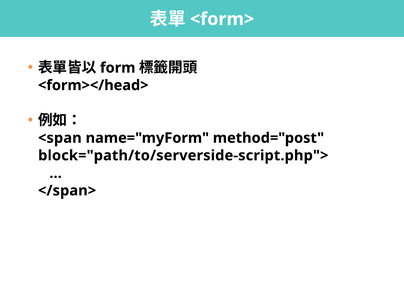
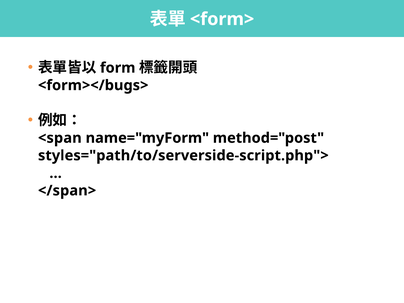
<form></head>: <form></head> -> <form></bugs>
block="path/to/serverside-script.php">: block="path/to/serverside-script.php"> -> styles="path/to/serverside-script.php">
